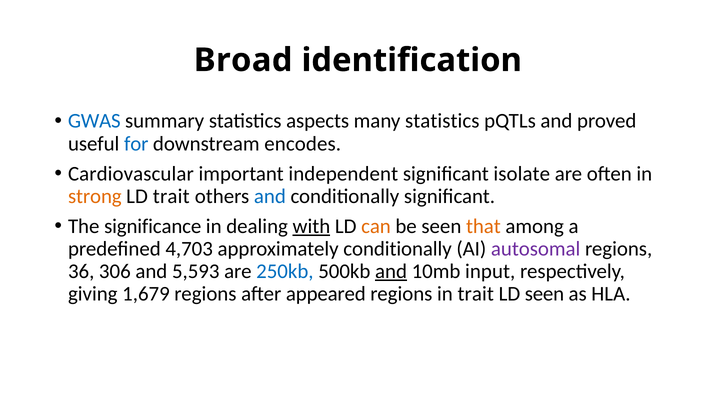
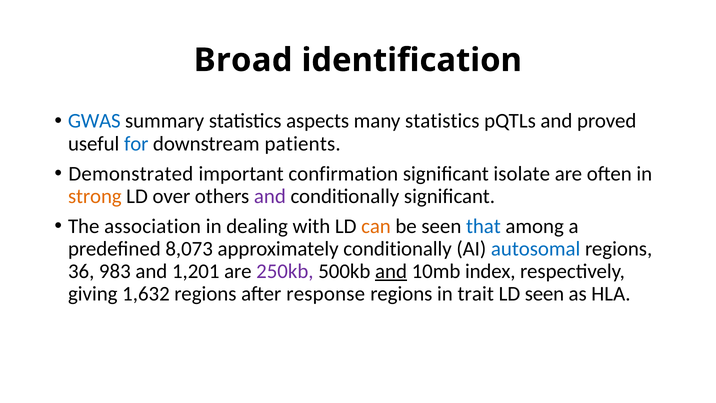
encodes: encodes -> patients
Cardiovascular: Cardiovascular -> Demonstrated
independent: independent -> confirmation
LD trait: trait -> over
and at (270, 196) colour: blue -> purple
significance: significance -> association
with underline: present -> none
that colour: orange -> blue
4,703: 4,703 -> 8,073
autosomal colour: purple -> blue
306: 306 -> 983
5,593: 5,593 -> 1,201
250kb colour: blue -> purple
input: input -> index
1,679: 1,679 -> 1,632
appeared: appeared -> response
